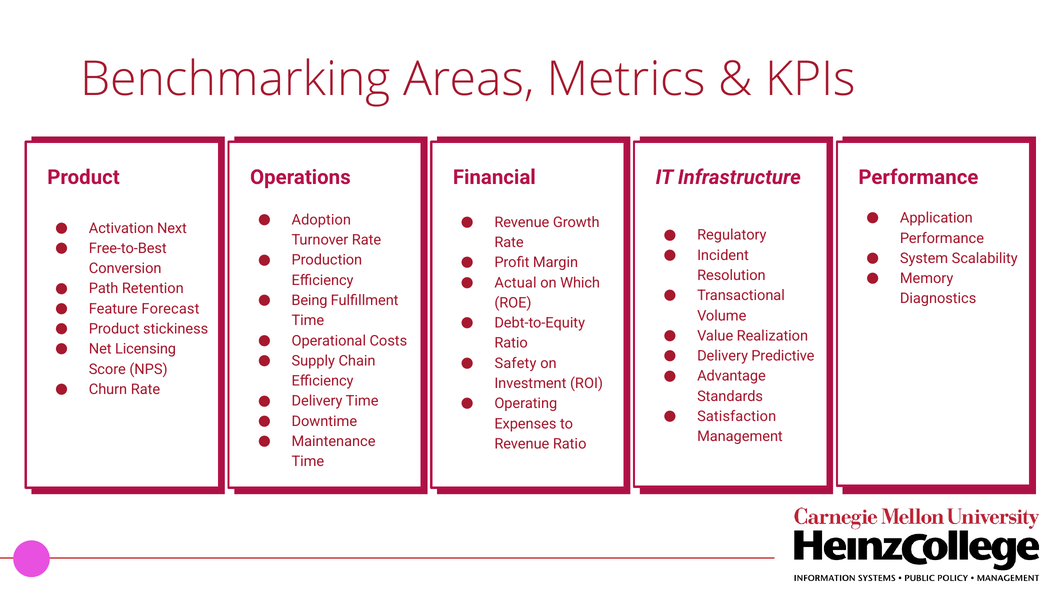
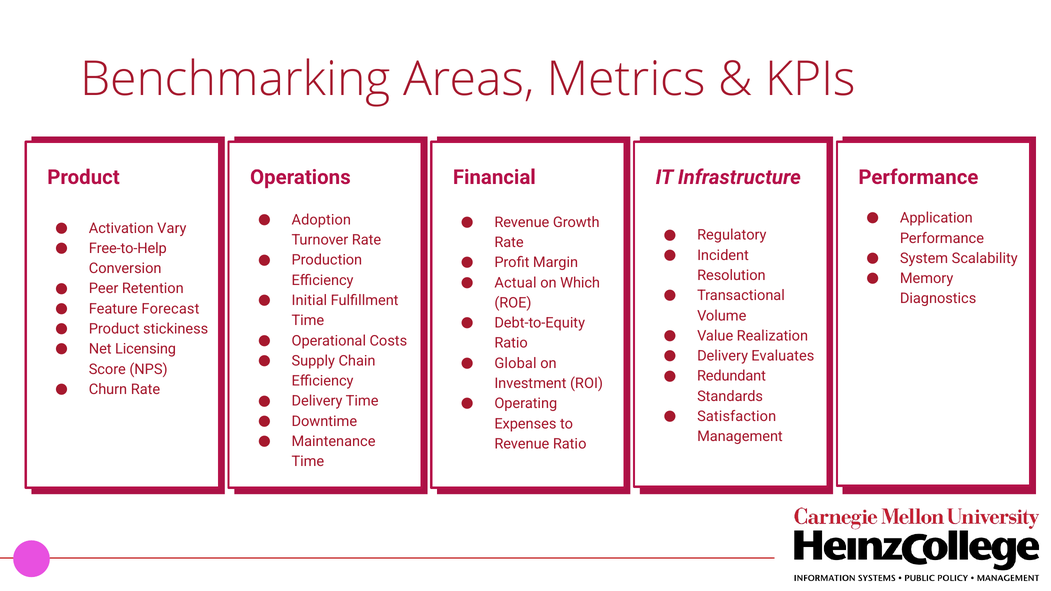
Next: Next -> Vary
Free-to-Best: Free-to-Best -> Free-to-Help
Path: Path -> Peer
Being: Being -> Initial
Predictive: Predictive -> Evaluates
Safety: Safety -> Global
Advantage: Advantage -> Redundant
